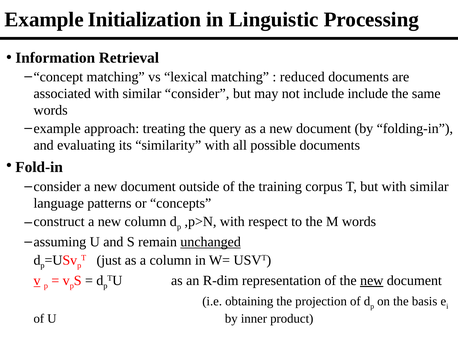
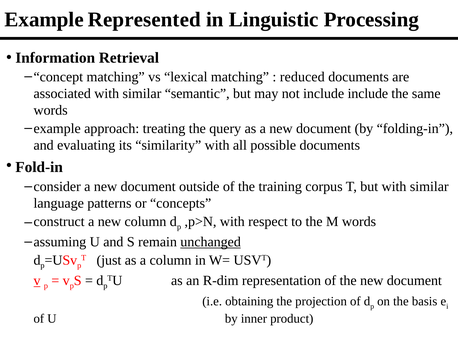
Initialization: Initialization -> Represented
similar consider: consider -> semantic
new at (372, 281) underline: present -> none
